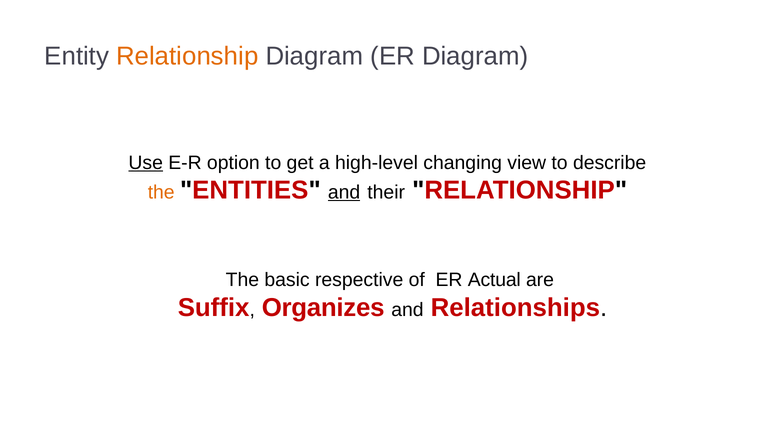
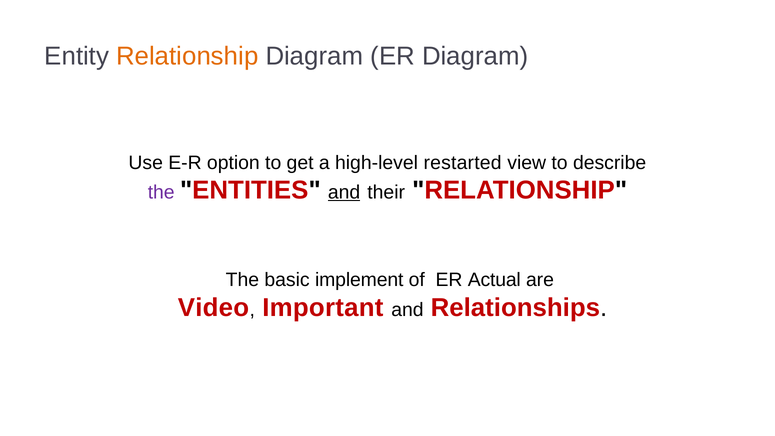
Use underline: present -> none
changing: changing -> restarted
the at (161, 192) colour: orange -> purple
respective: respective -> implement
Suffix: Suffix -> Video
Organizes: Organizes -> Important
